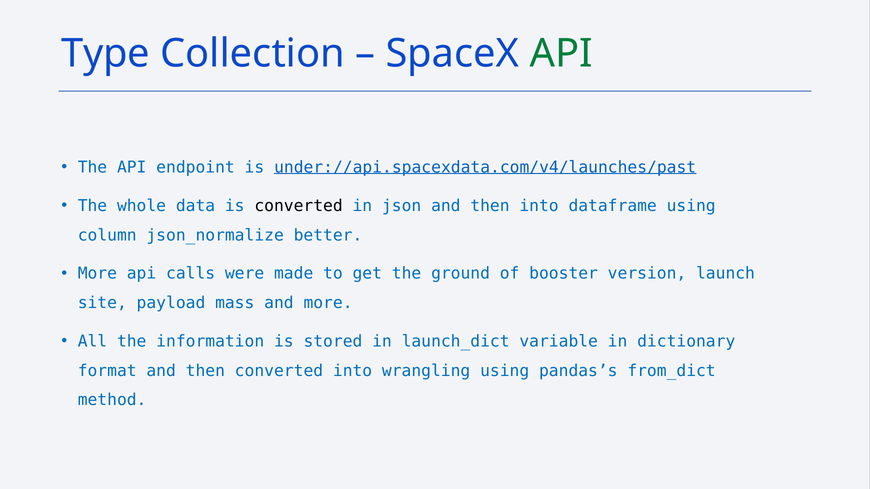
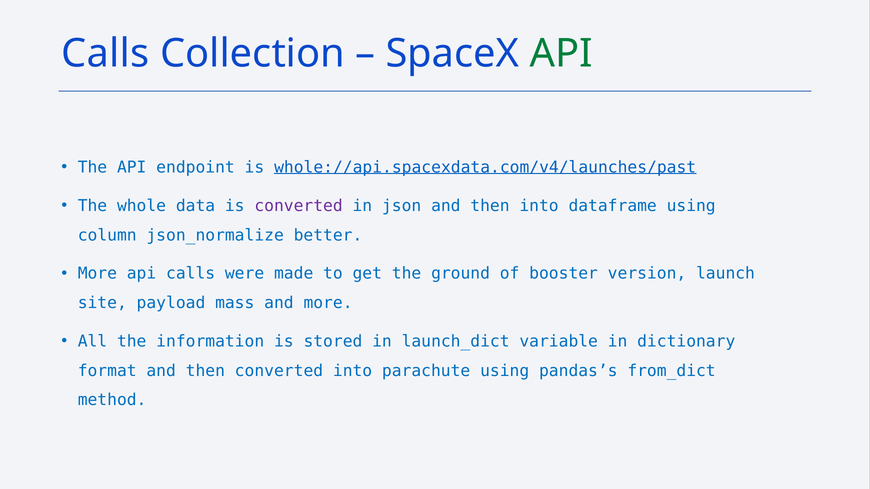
Type at (106, 53): Type -> Calls
under://api.spacexdata.com/v4/launches/past: under://api.spacexdata.com/v4/launches/past -> whole://api.spacexdata.com/v4/launches/past
converted at (299, 206) colour: black -> purple
wrangling: wrangling -> parachute
